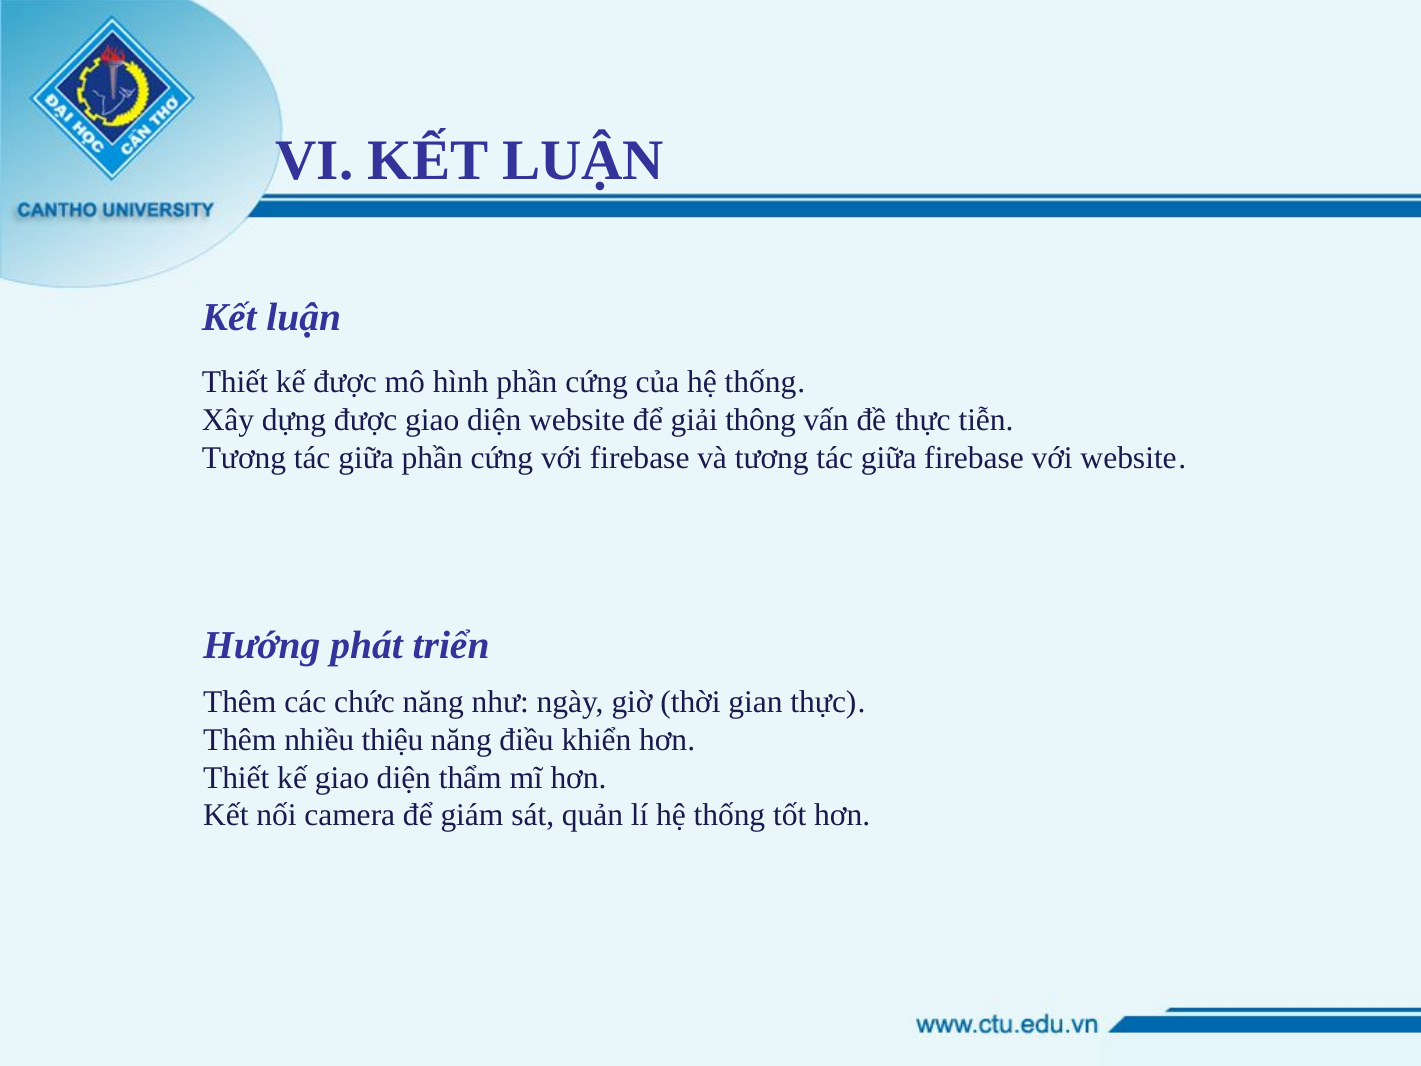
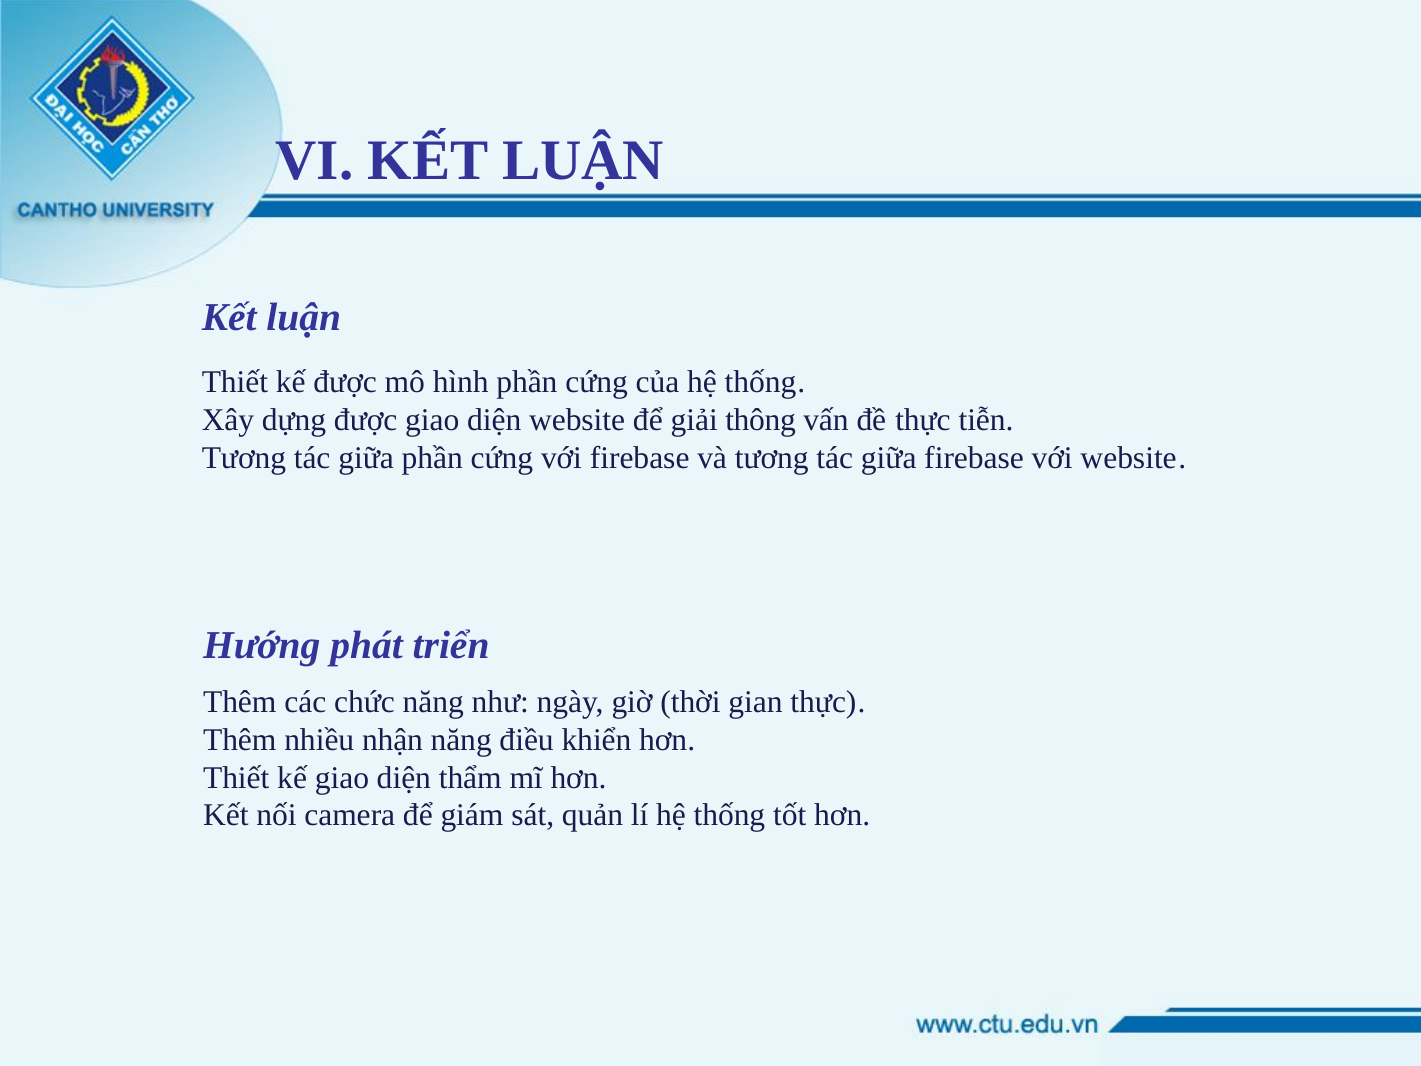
thiệu: thiệu -> nhận
